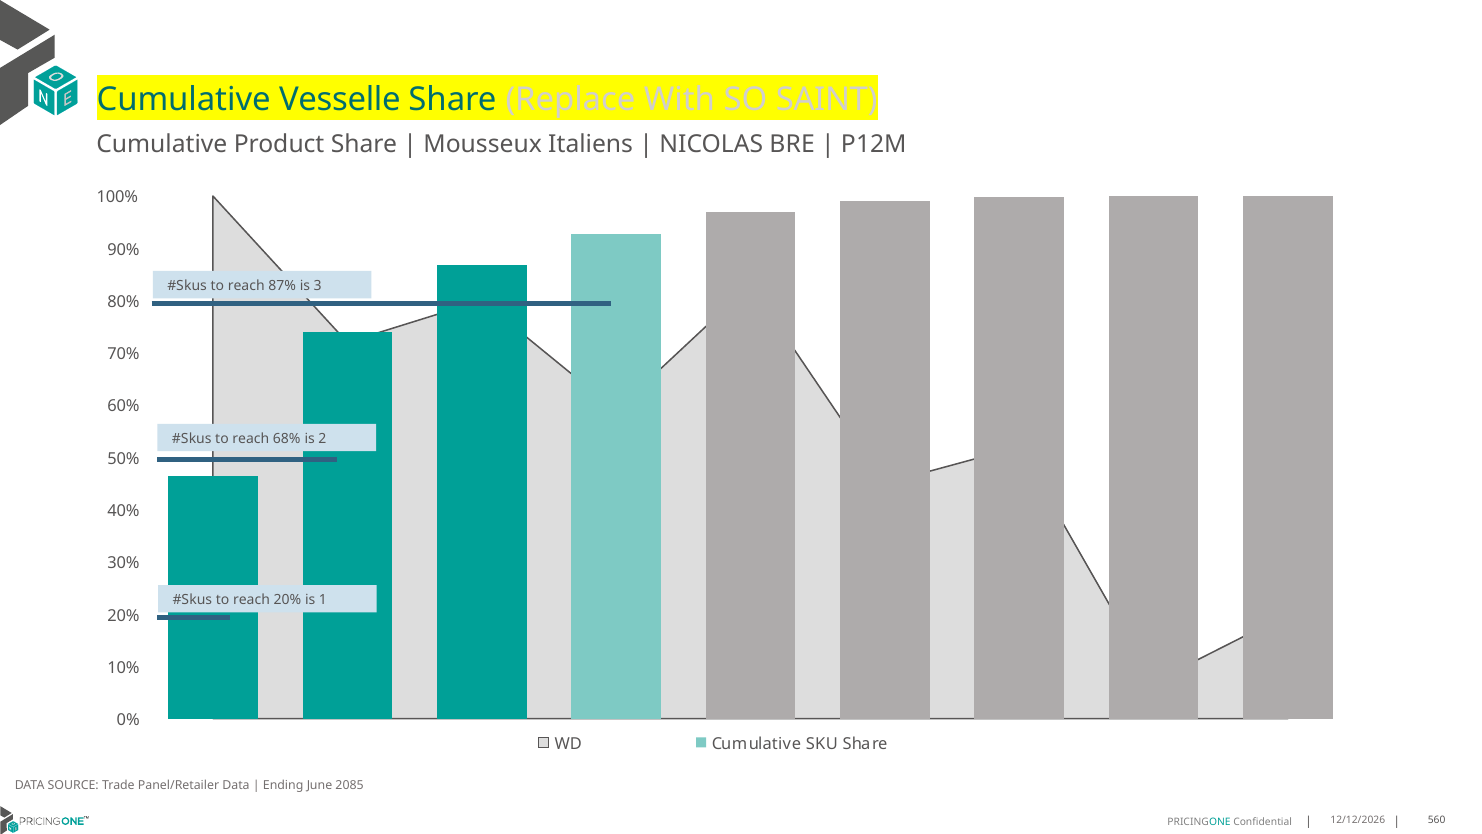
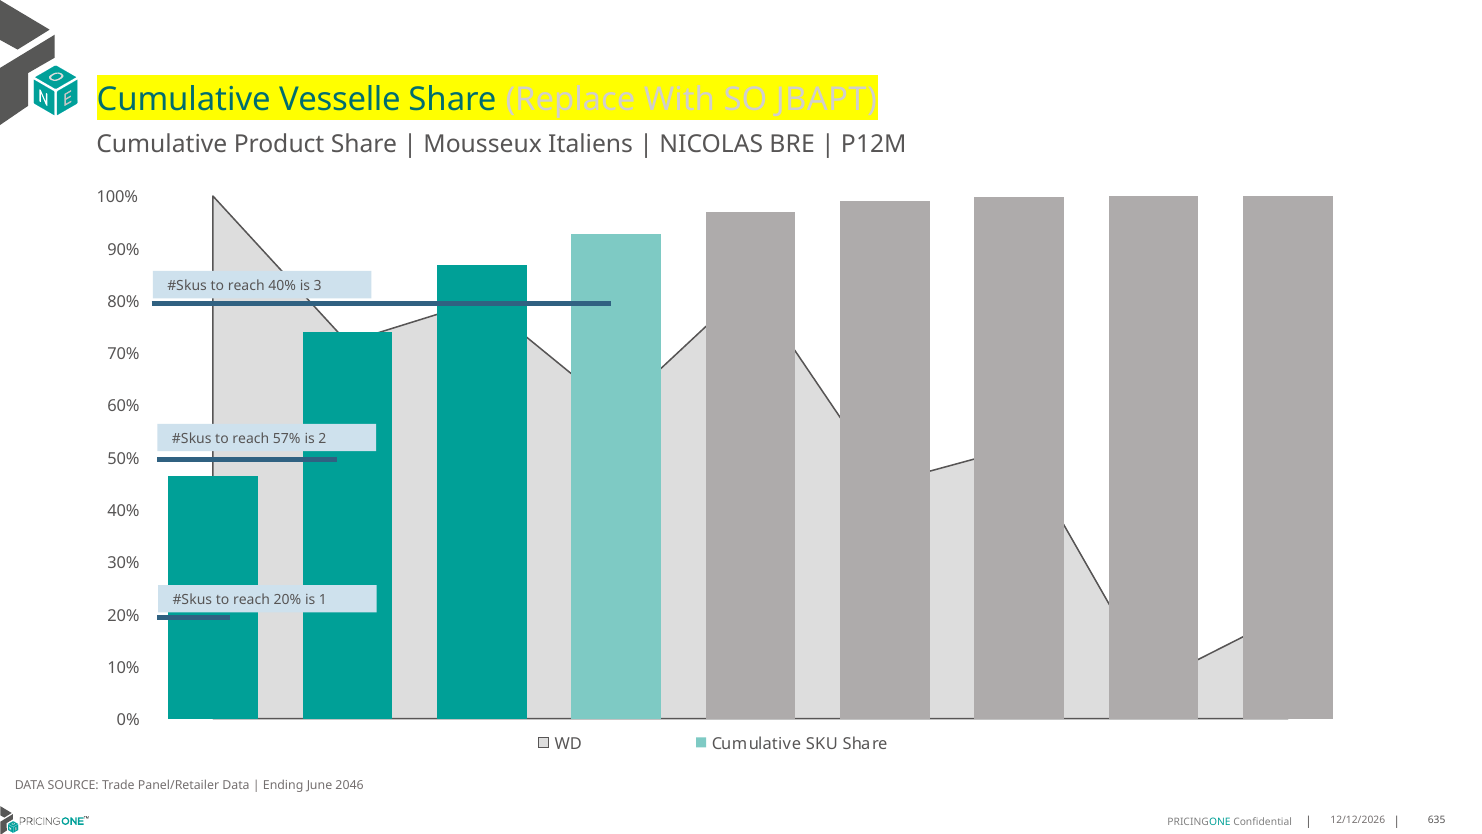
SAINT: SAINT -> JBAPT
reach 87%: 87% -> 40%
68%: 68% -> 57%
2085: 2085 -> 2046
560: 560 -> 635
